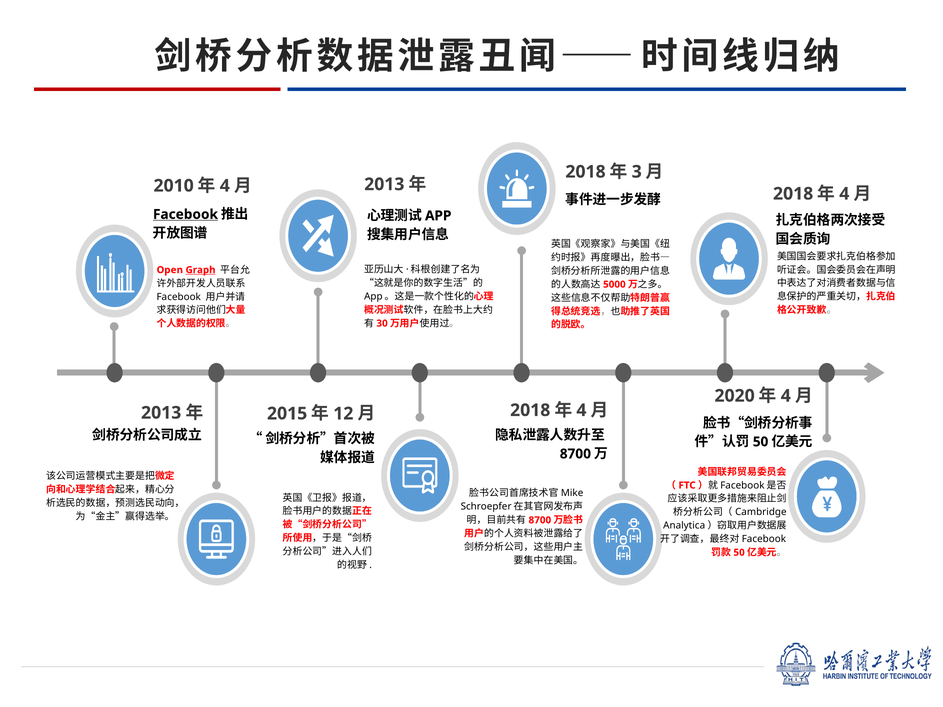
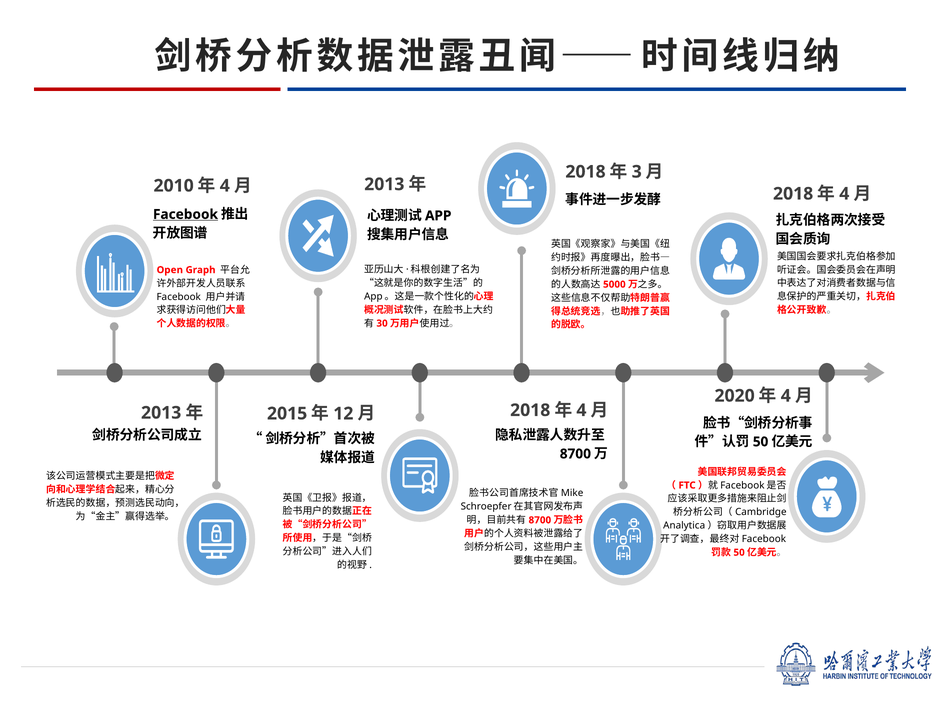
Graph underline: present -> none
